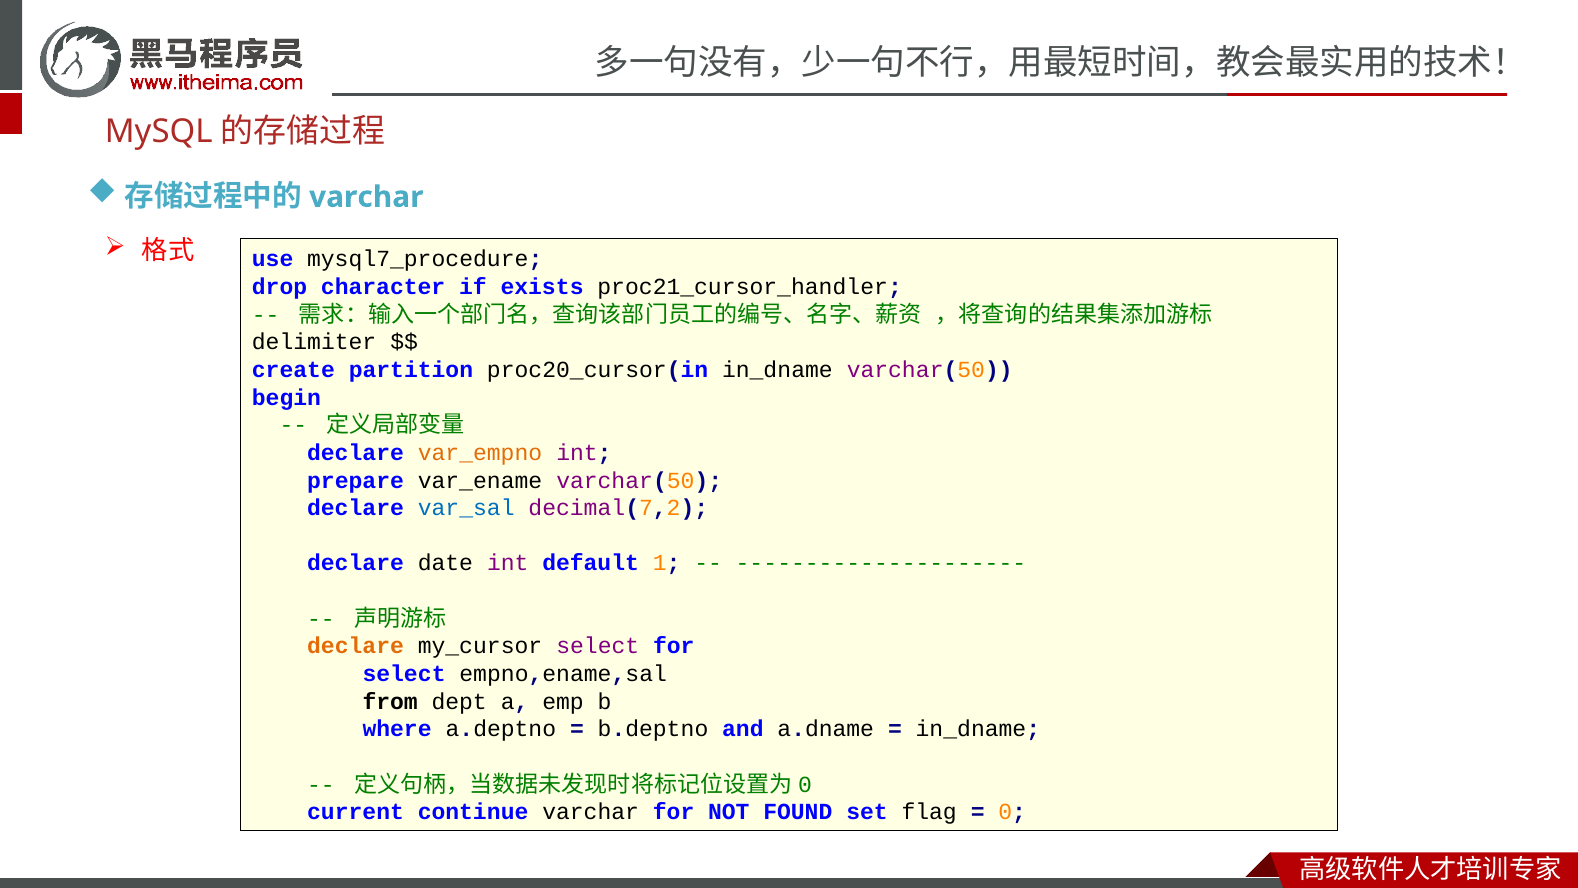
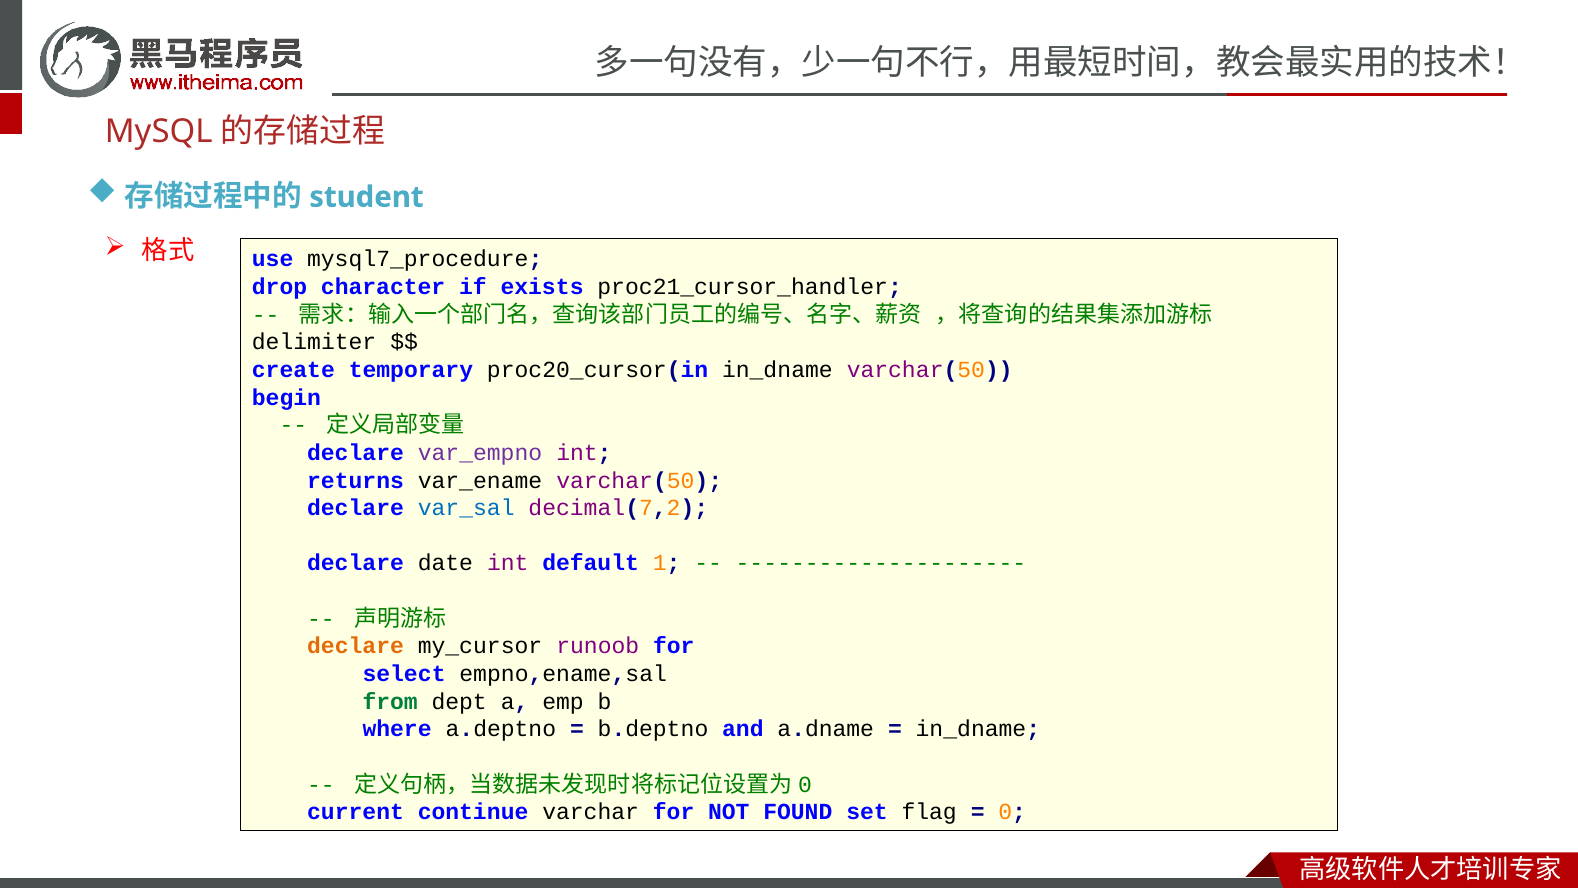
varchar at (366, 197): varchar -> student
partition: partition -> temporary
var_empno colour: orange -> purple
prepare: prepare -> returns
my_cursor select: select -> runoob
from colour: black -> green
